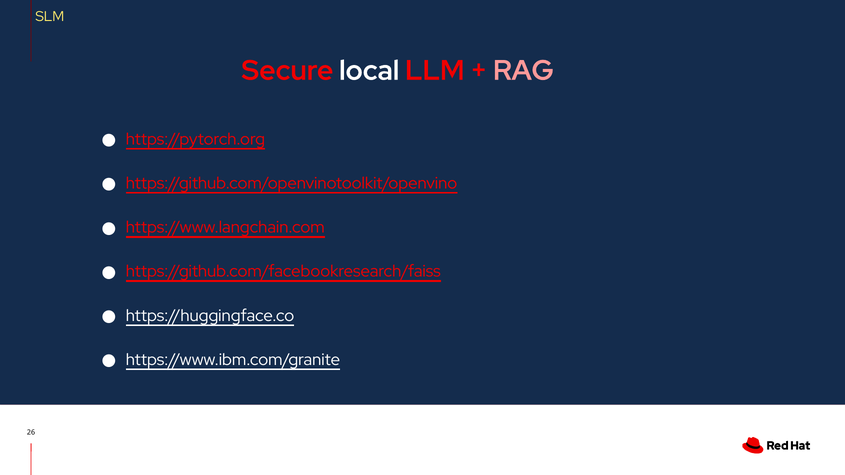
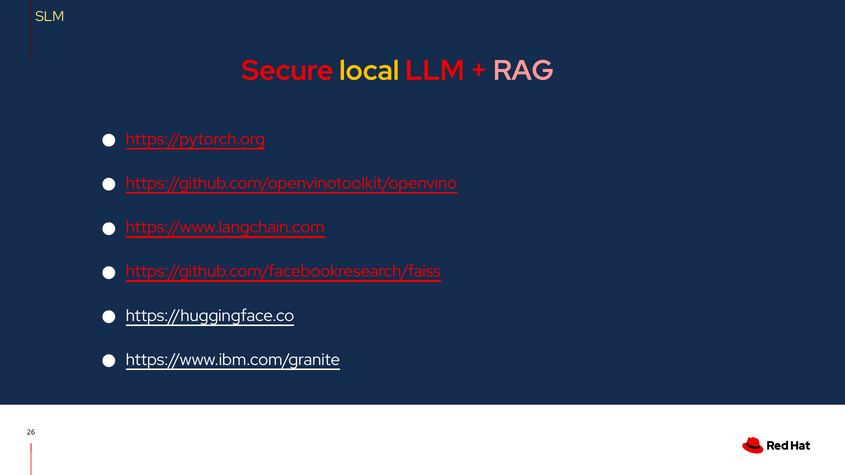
local colour: white -> yellow
